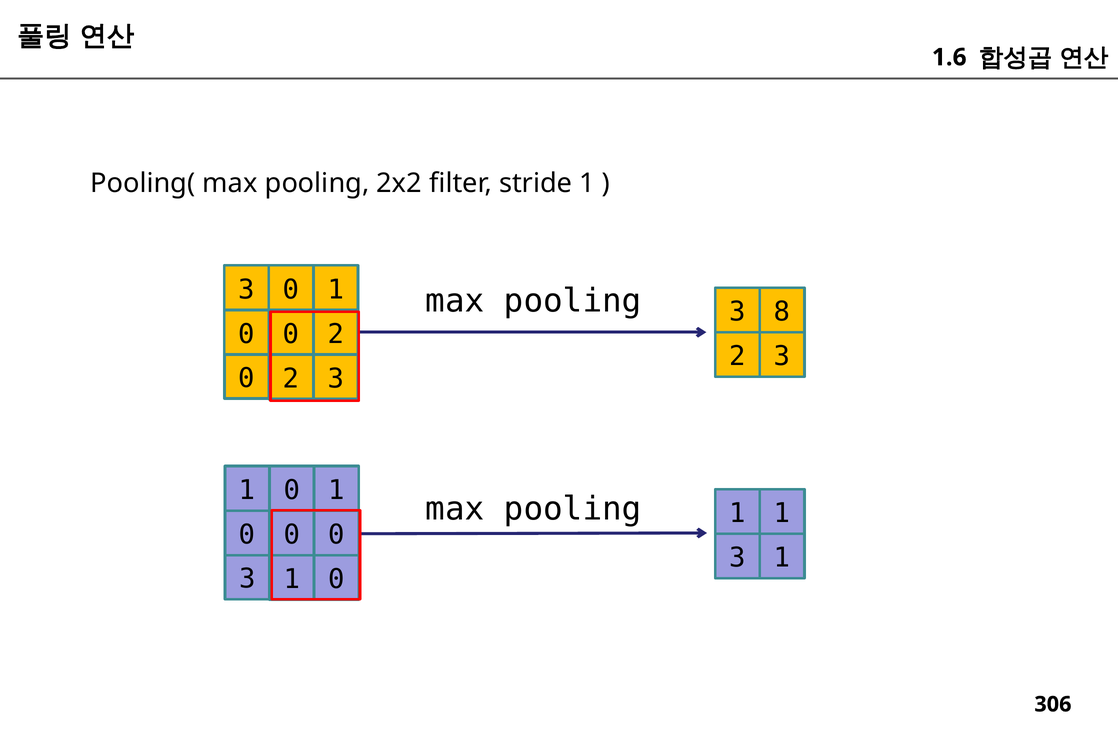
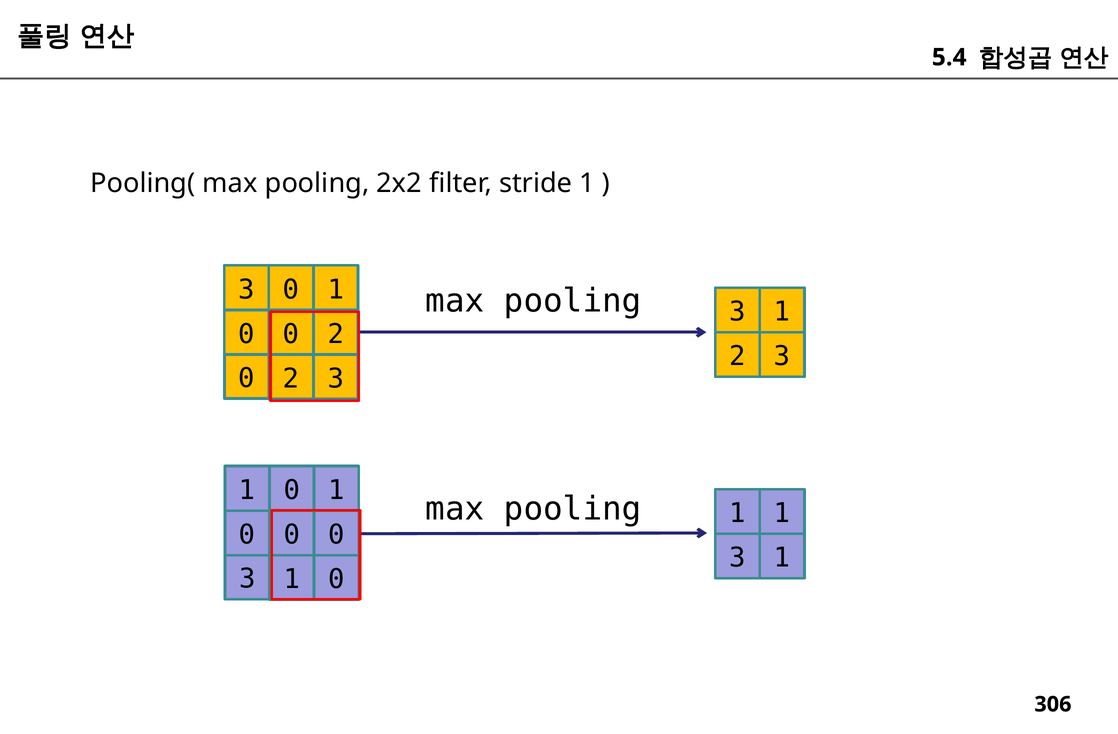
1.6: 1.6 -> 5.4
8 at (782, 312): 8 -> 1
